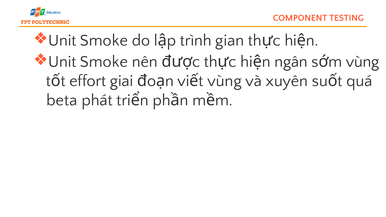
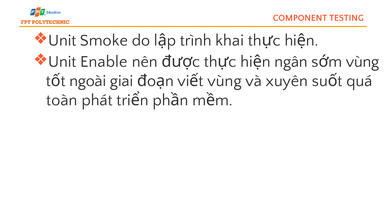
gian: gian -> khai
Smoke at (104, 62): Smoke -> Enable
effort: effort -> ngoài
beta: beta -> toàn
